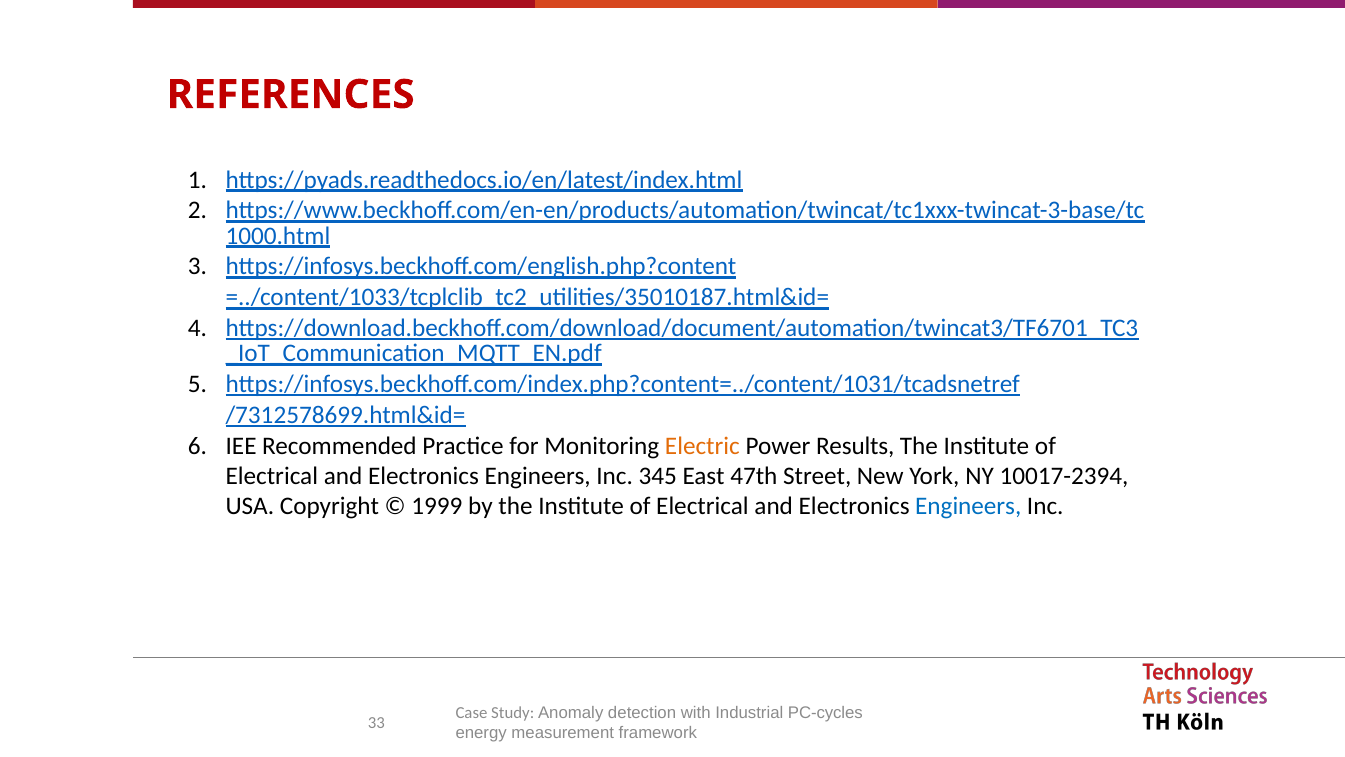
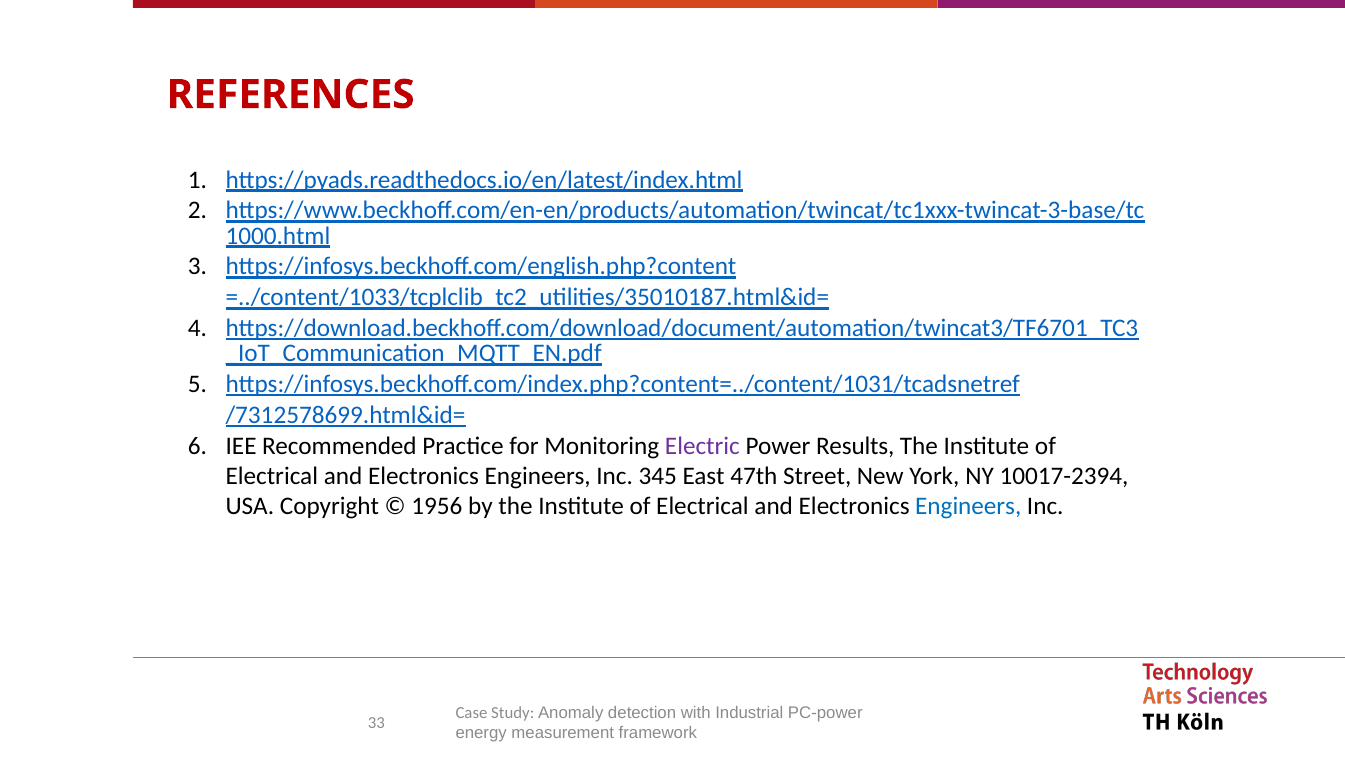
Electric colour: orange -> purple
1999: 1999 -> 1956
PC-cycles: PC-cycles -> PC-power
